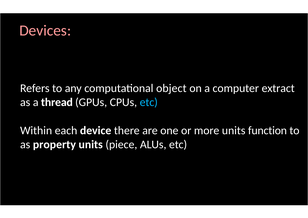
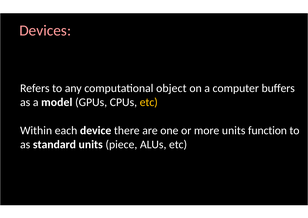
extract: extract -> buffers
thread: thread -> model
etc at (149, 102) colour: light blue -> yellow
property: property -> standard
